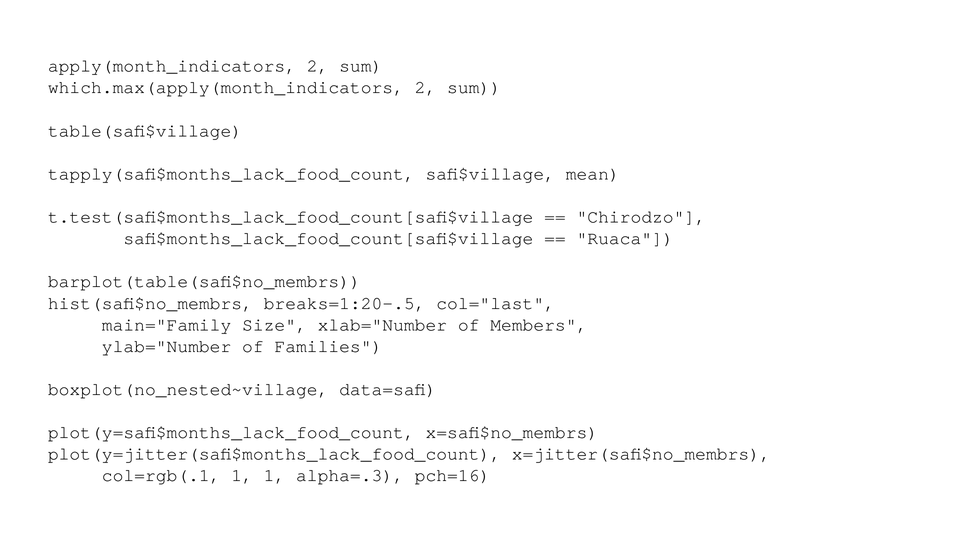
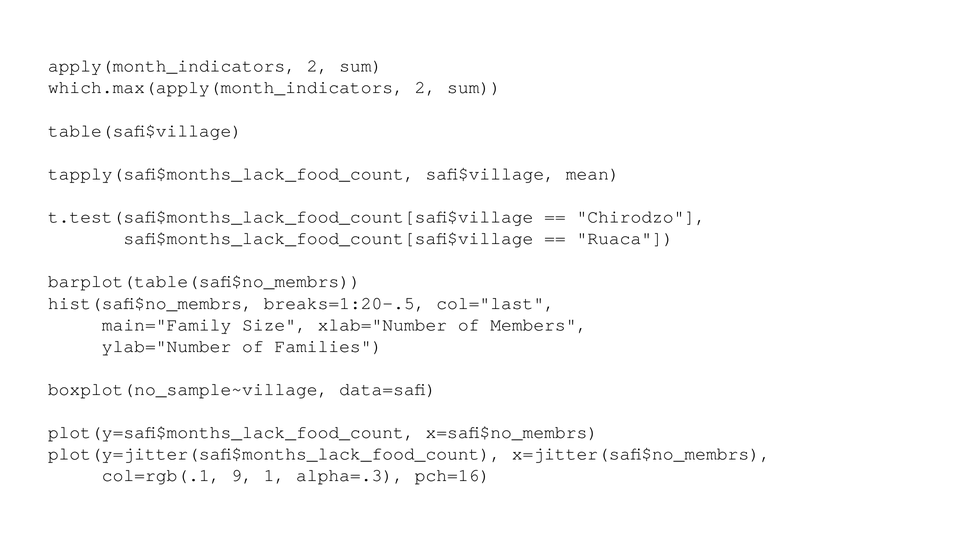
boxplot(no_nested~village: boxplot(no_nested~village -> boxplot(no_sample~village
col=rgb(.1 1: 1 -> 9
